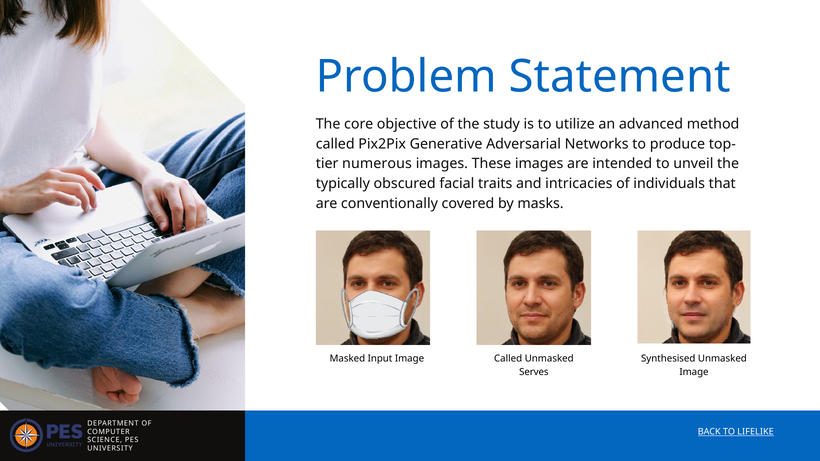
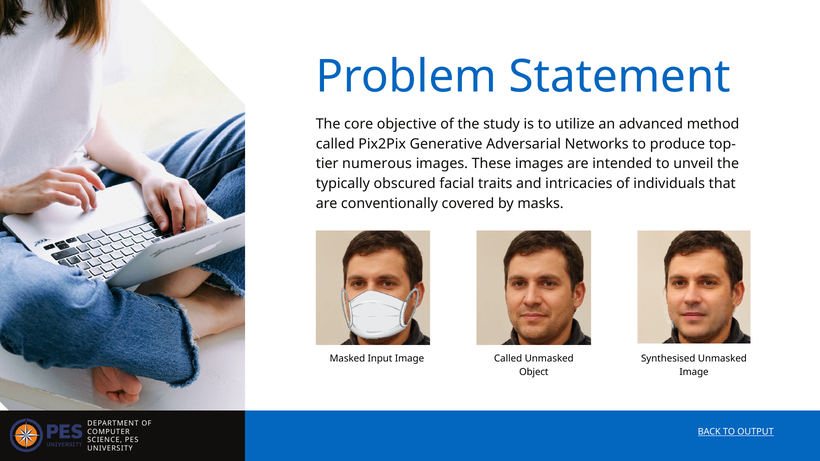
Serves: Serves -> Object
LIFELIKE: LIFELIKE -> OUTPUT
